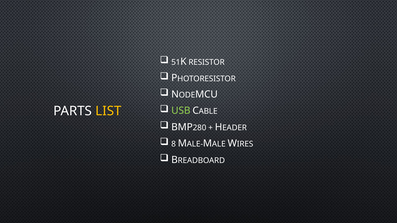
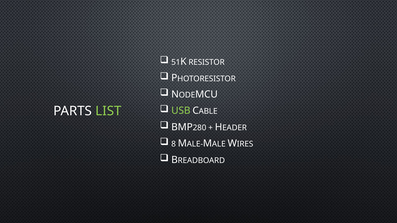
LIST colour: yellow -> light green
